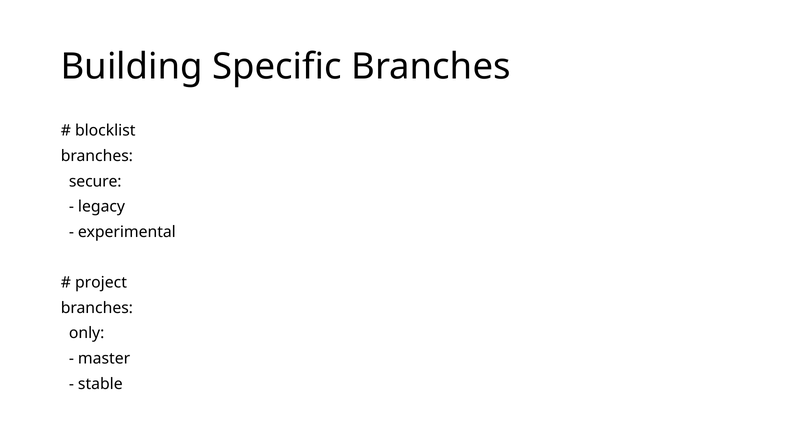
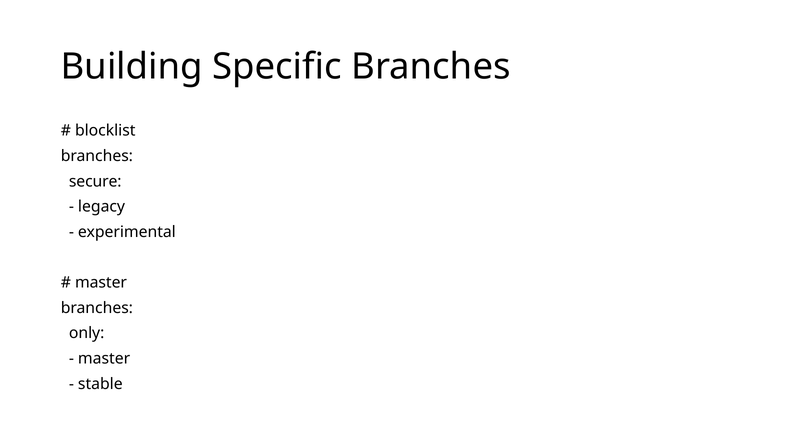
project at (101, 283): project -> master
